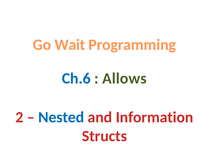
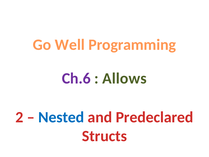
Wait: Wait -> Well
Ch.6 colour: blue -> purple
Information: Information -> Predeclared
